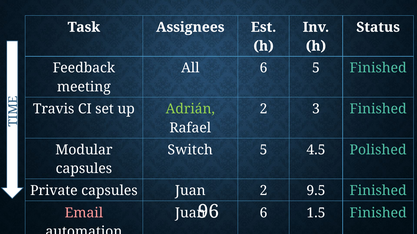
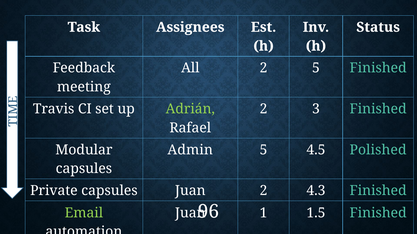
All 6: 6 -> 2
Switch: Switch -> Admin
9.5: 9.5 -> 4.3
Email colour: pink -> light green
6 at (264, 213): 6 -> 1
